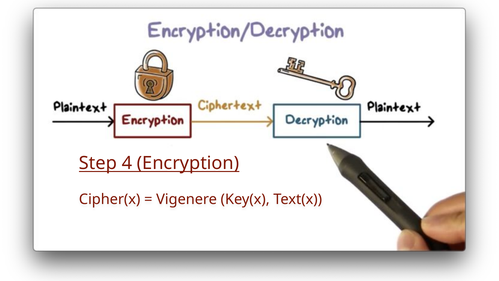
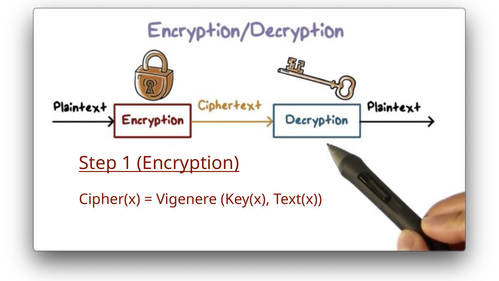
4: 4 -> 1
